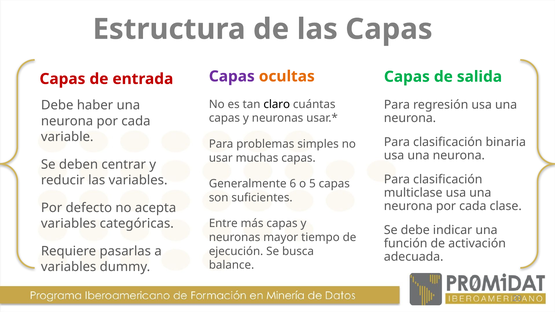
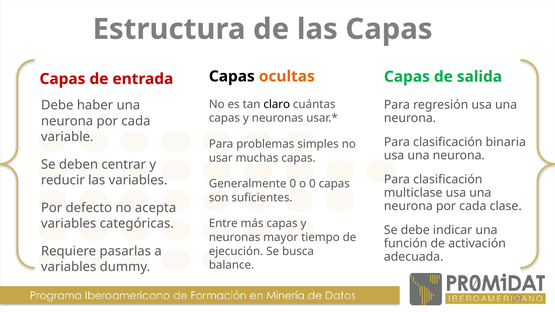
Capas at (232, 76) colour: purple -> black
Generalmente 6: 6 -> 0
o 5: 5 -> 0
